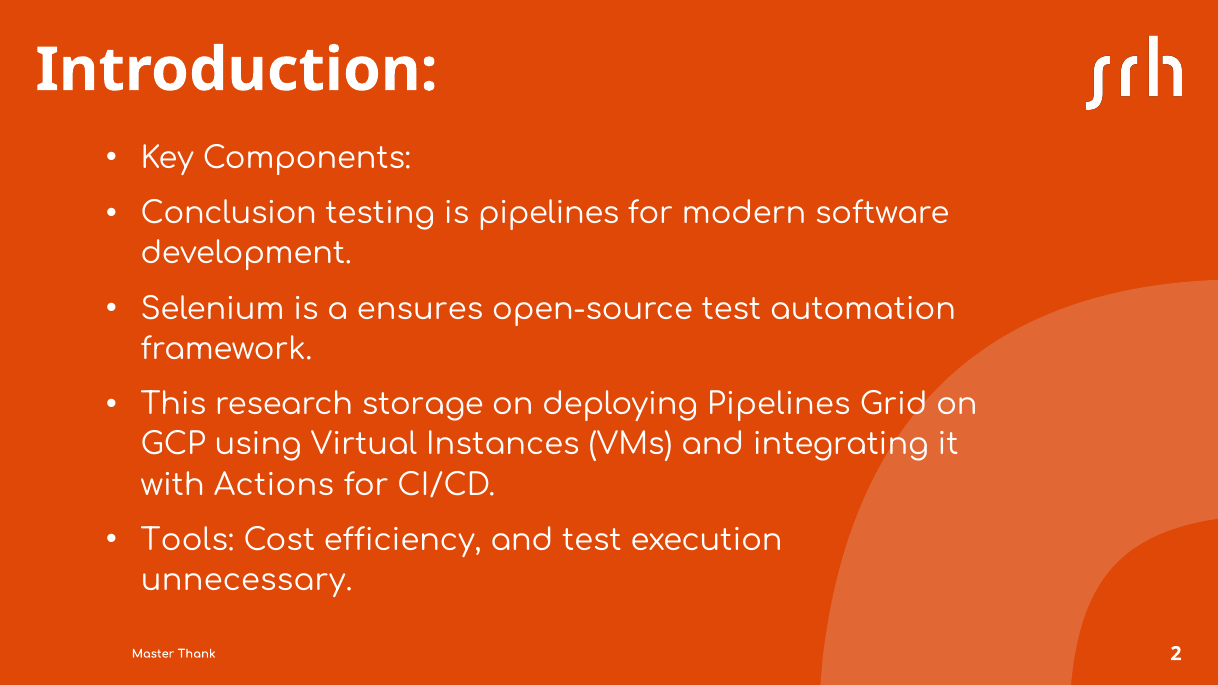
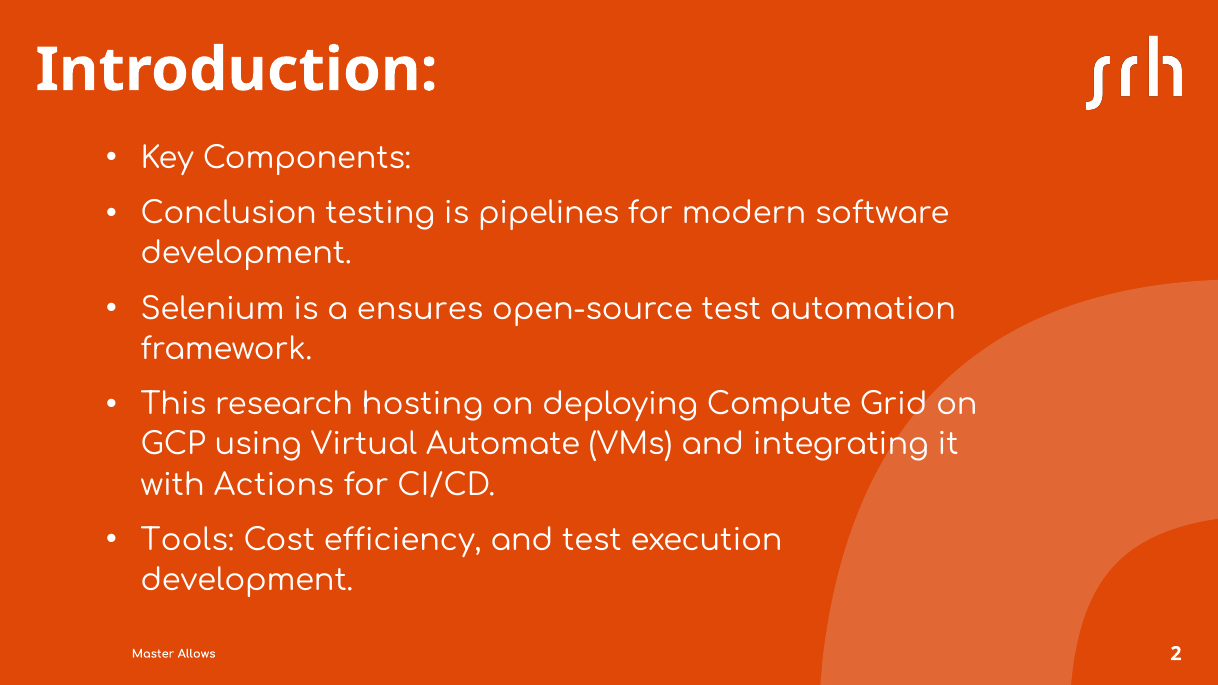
storage: storage -> hosting
deploying Pipelines: Pipelines -> Compute
Instances: Instances -> Automate
unnecessary at (247, 581): unnecessary -> development
Thank: Thank -> Allows
